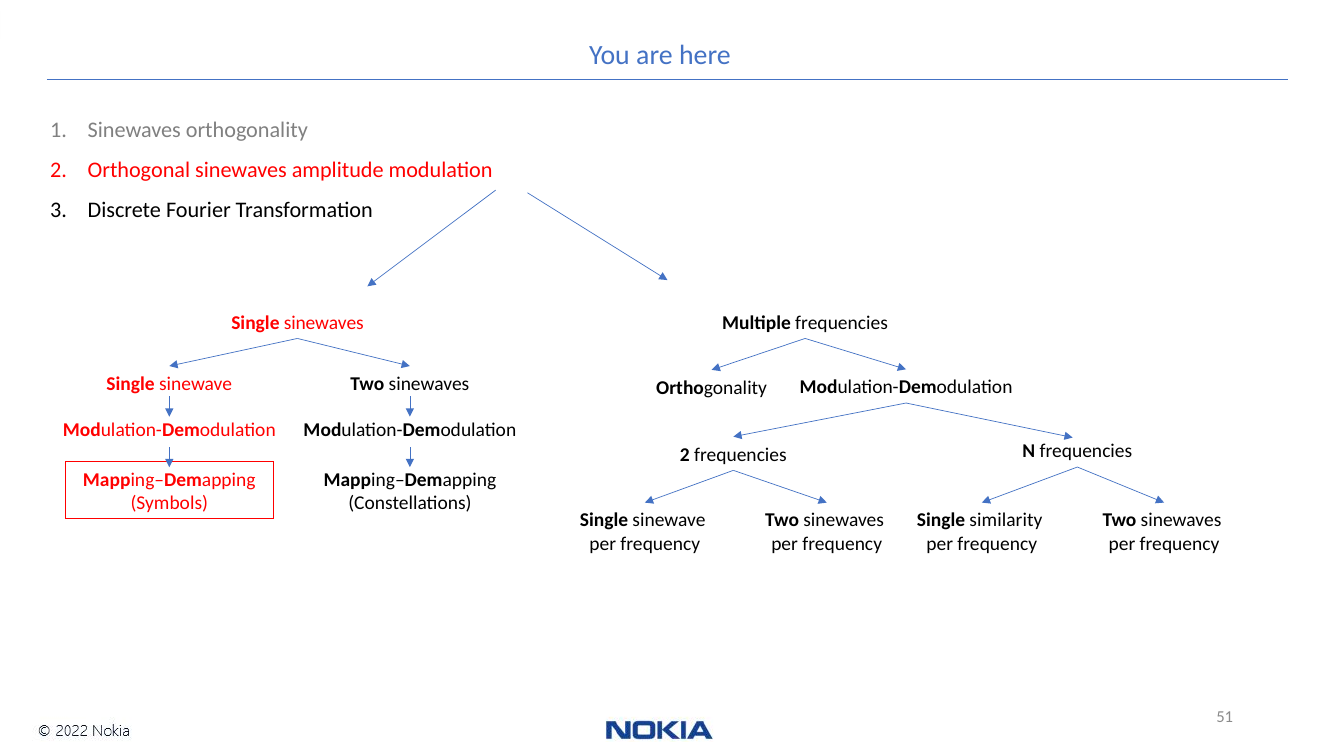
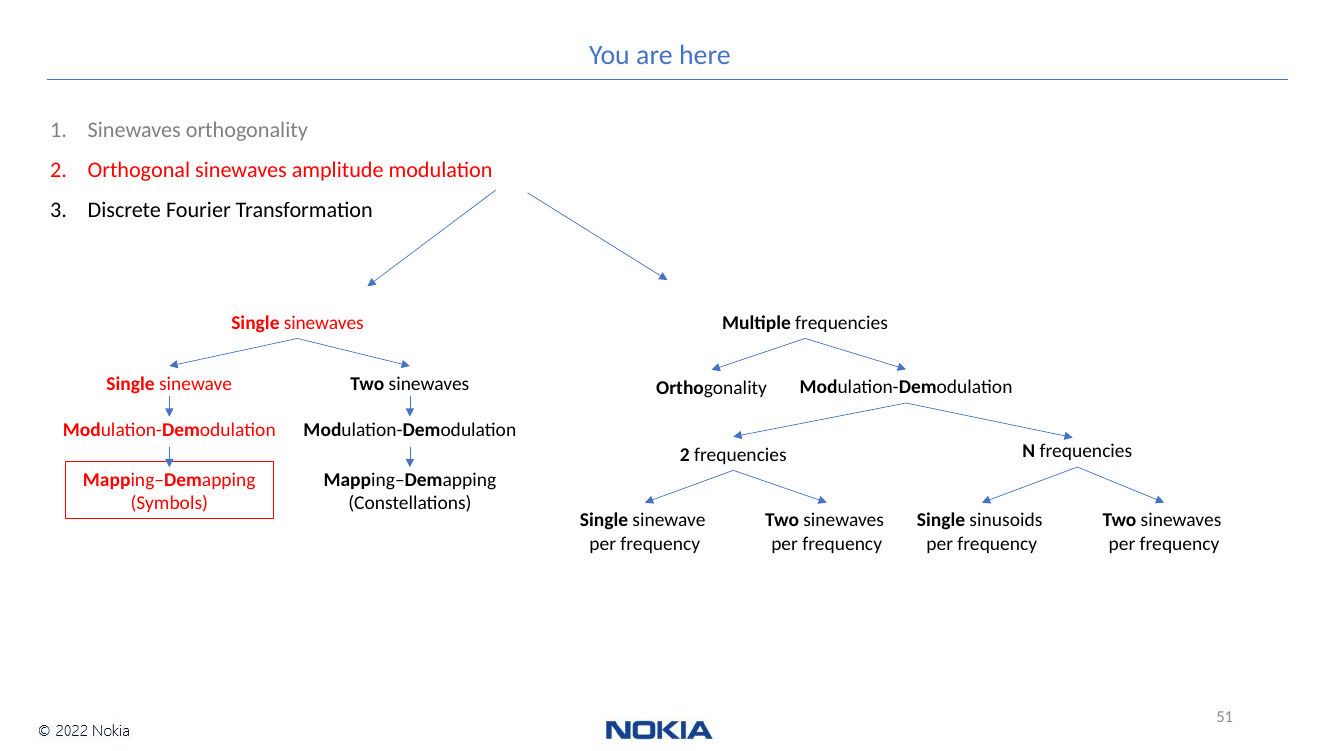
similarity: similarity -> sinusoids
